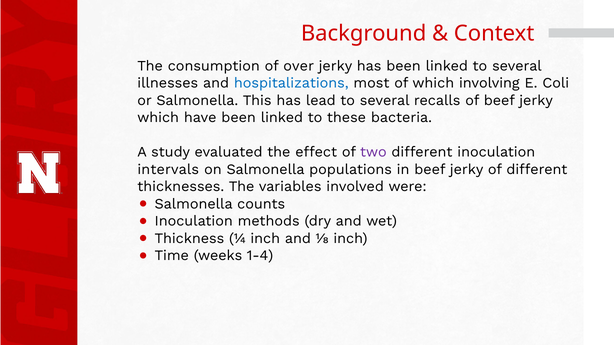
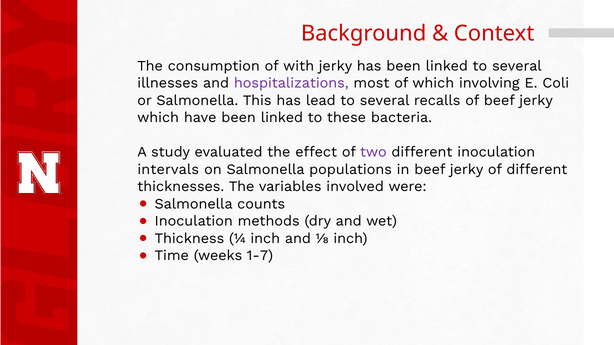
over: over -> with
hospitalizations colour: blue -> purple
1-4: 1-4 -> 1-7
